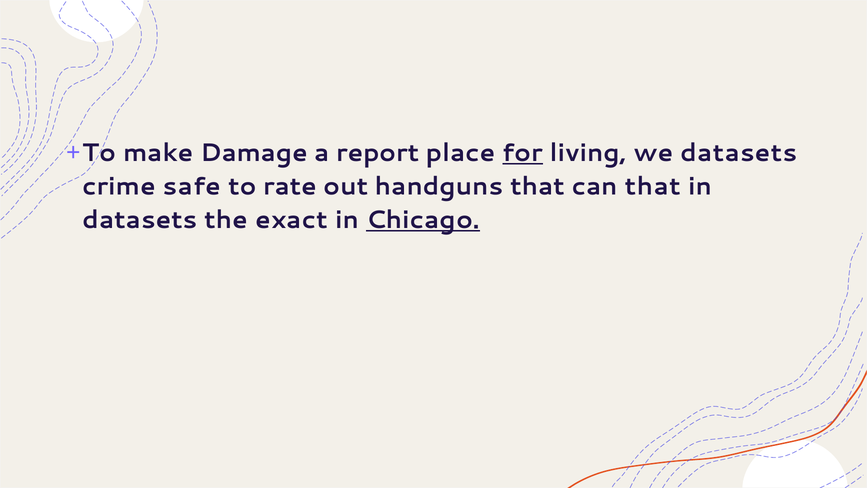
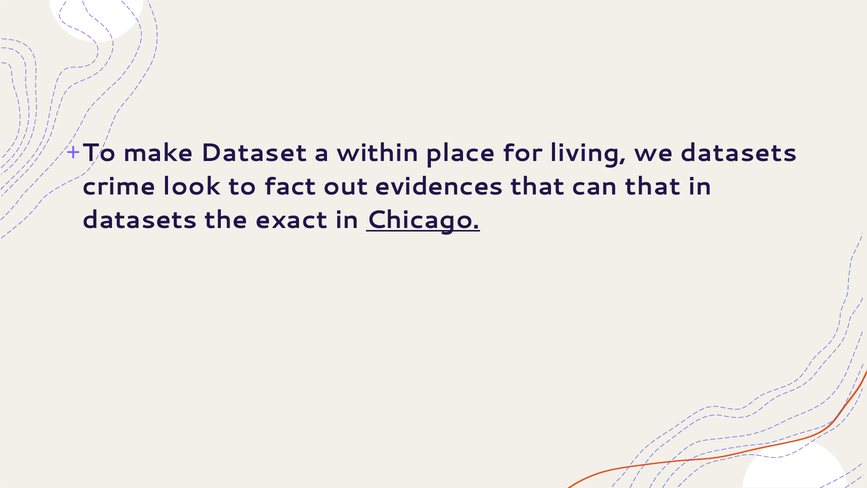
Damage: Damage -> Dataset
report: report -> within
for underline: present -> none
safe: safe -> look
rate: rate -> fact
handguns: handguns -> evidences
